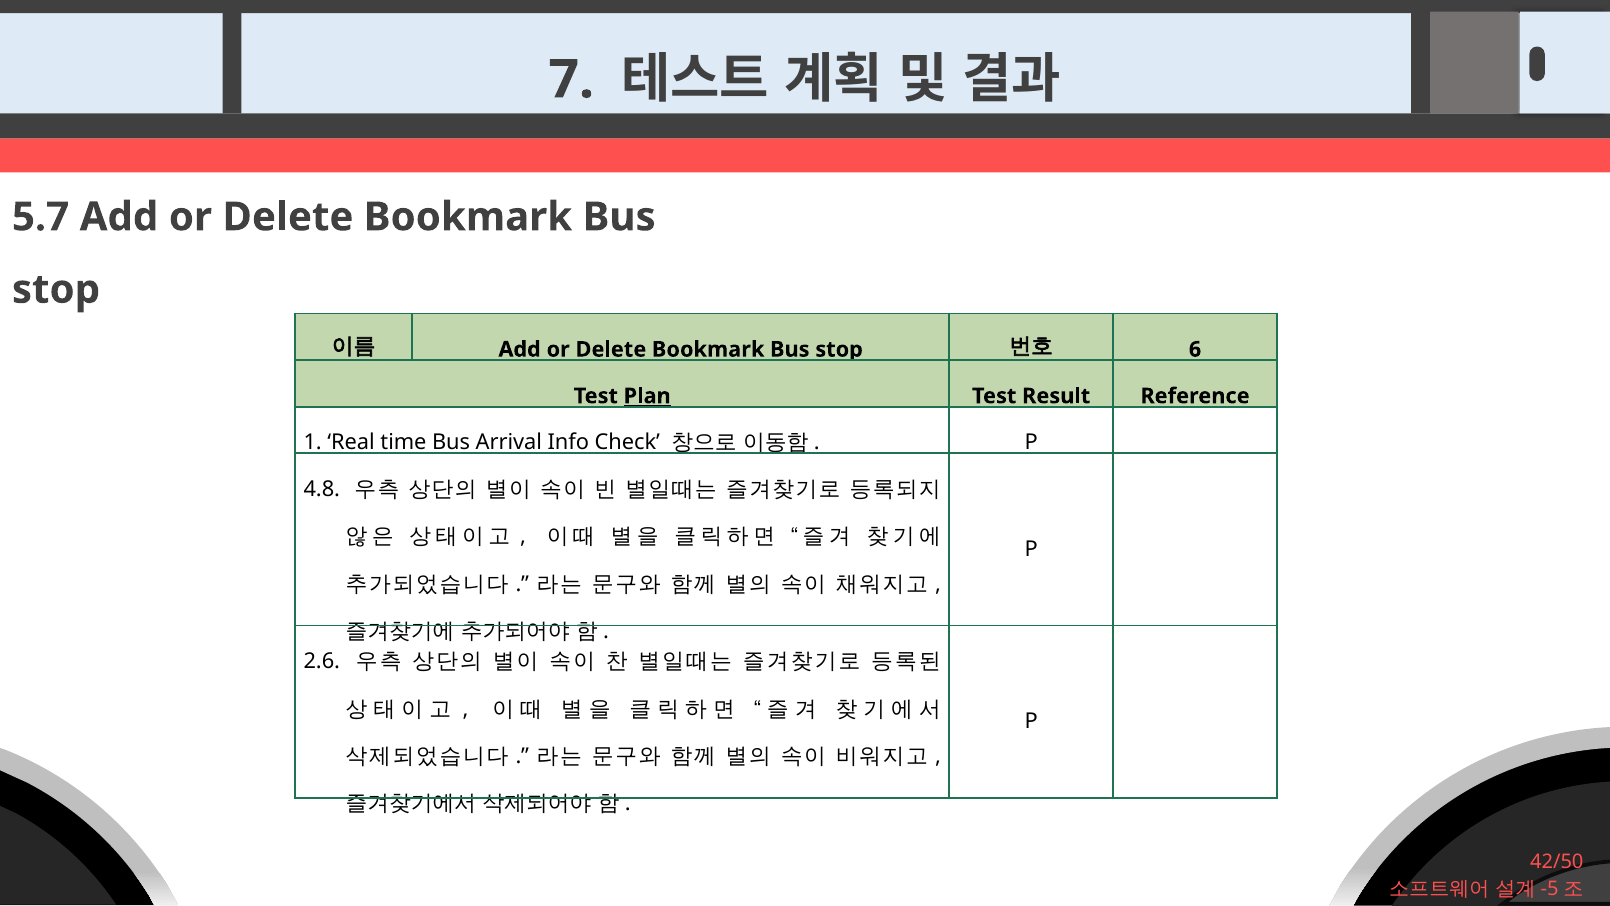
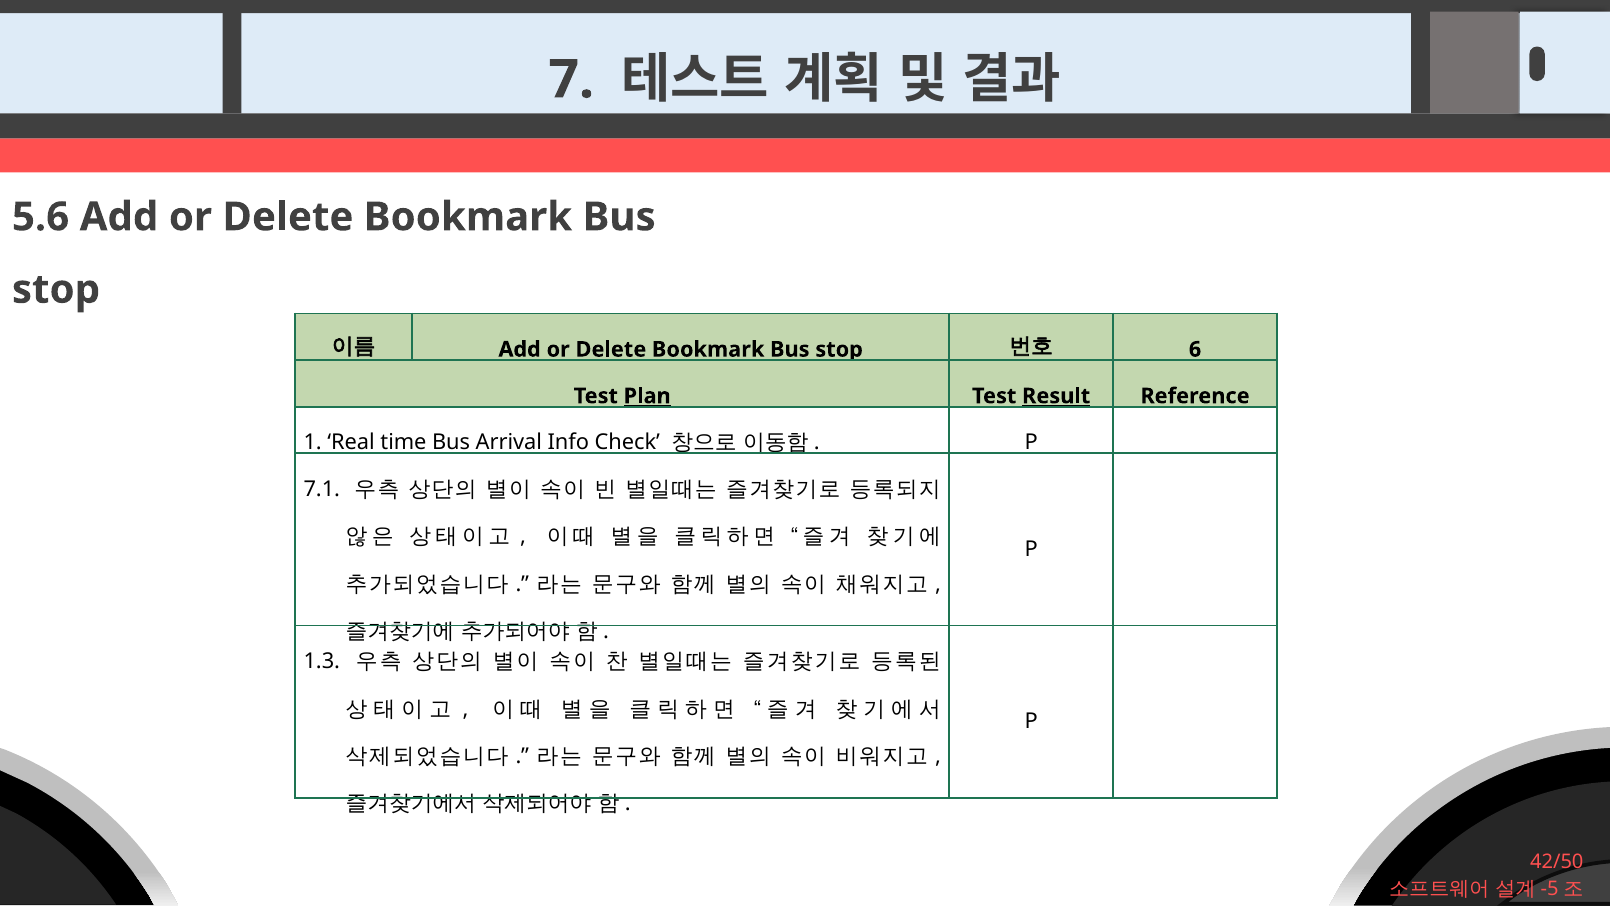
5.7: 5.7 -> 5.6
Result underline: none -> present
4.8: 4.8 -> 7.1
2.6: 2.6 -> 1.3
